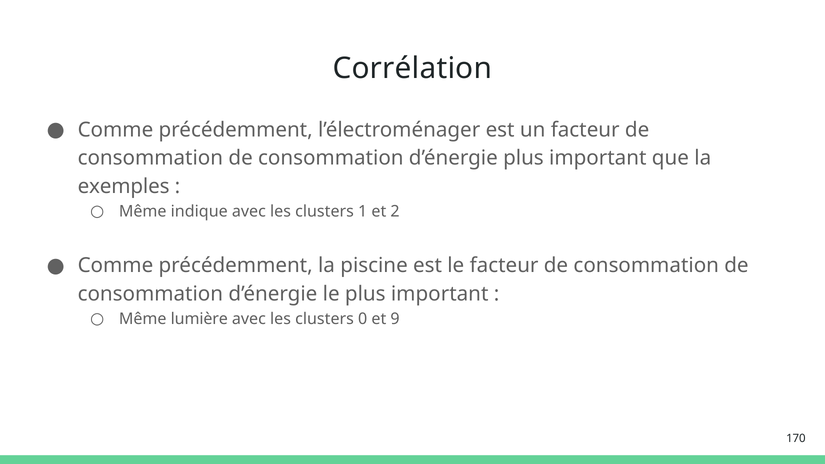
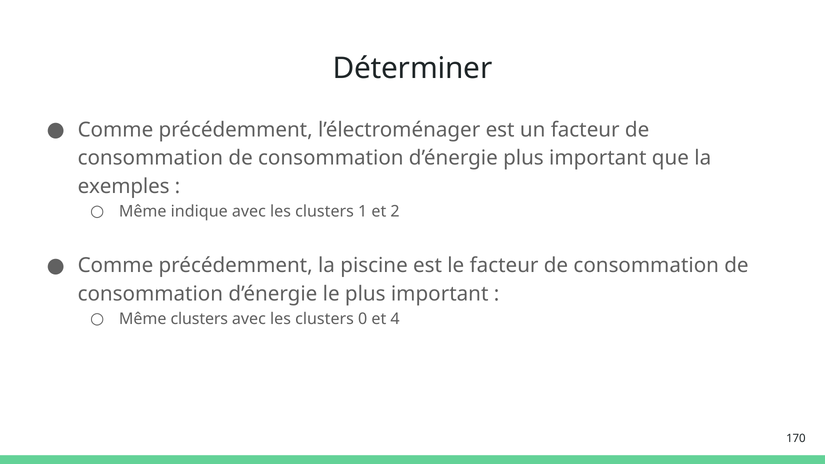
Corrélation: Corrélation -> Déterminer
Même lumière: lumière -> clusters
9: 9 -> 4
